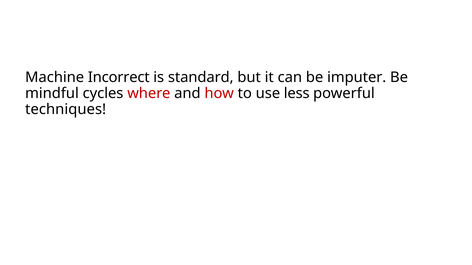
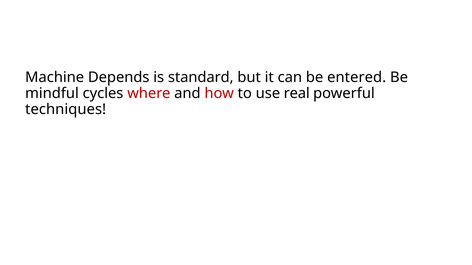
Incorrect: Incorrect -> Depends
imputer: imputer -> entered
less: less -> real
